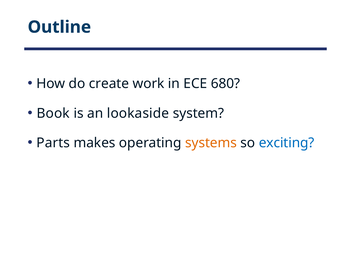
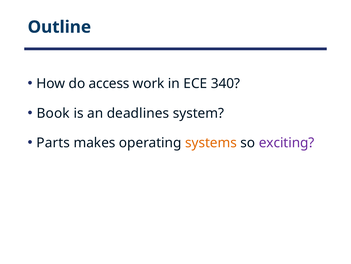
create: create -> access
680: 680 -> 340
lookaside: lookaside -> deadlines
exciting colour: blue -> purple
